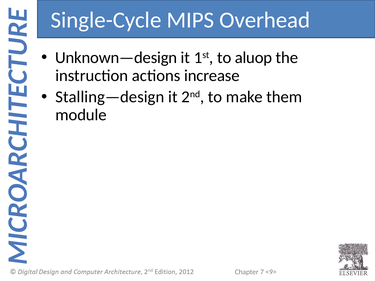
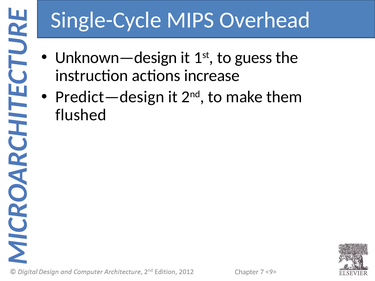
aluop: aluop -> guess
Stalling—design: Stalling—design -> Predict—design
module: module -> flushed
